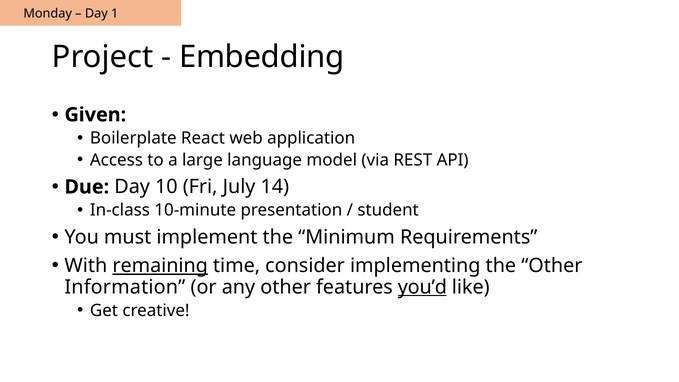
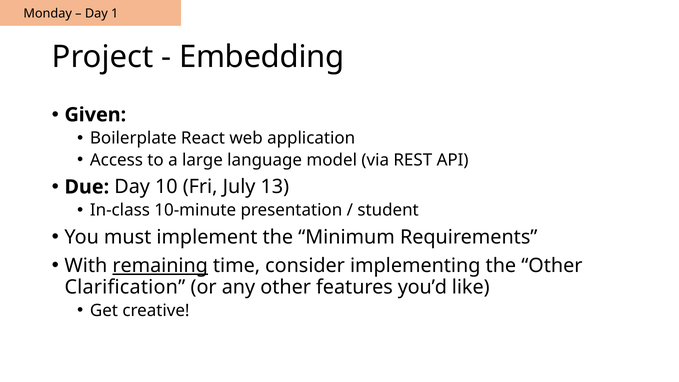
14: 14 -> 13
Information: Information -> Clarification
you’d underline: present -> none
